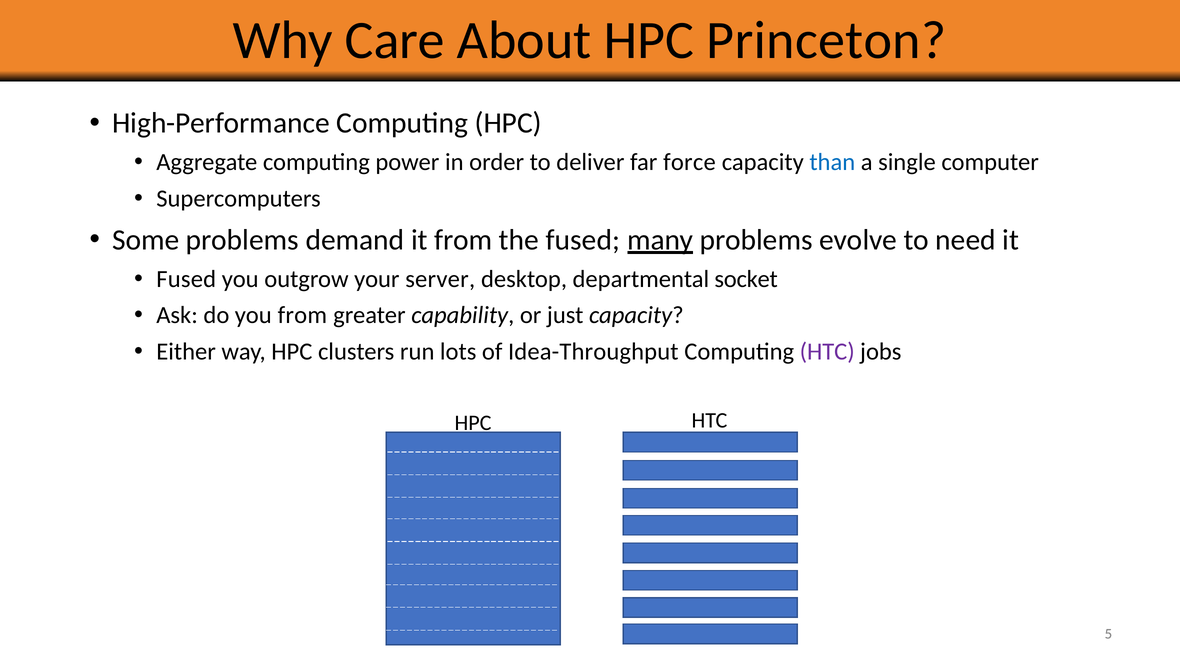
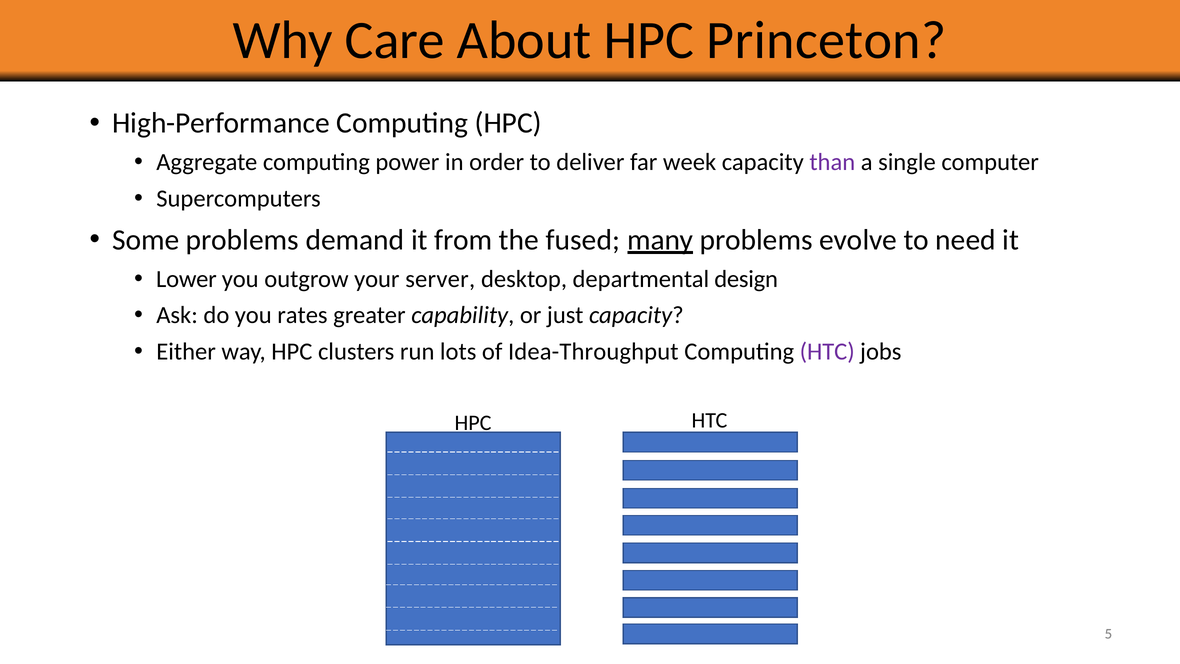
force: force -> week
than colour: blue -> purple
Fused at (186, 279): Fused -> Lower
socket: socket -> design
you from: from -> rates
